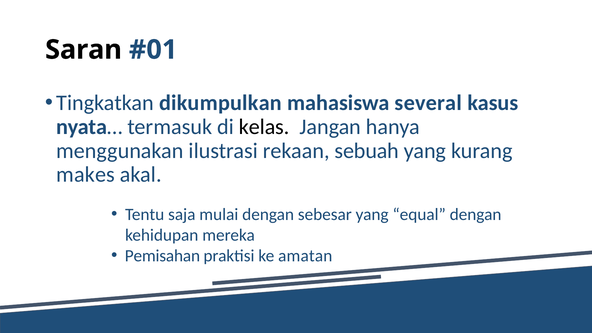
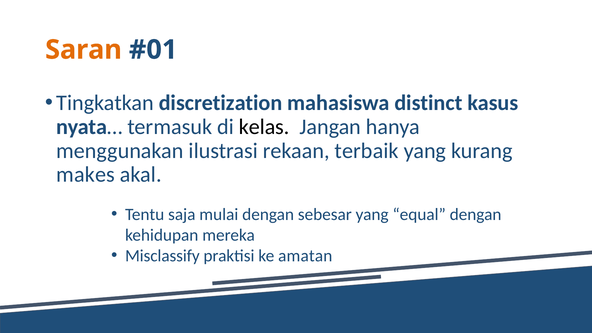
Saran colour: black -> orange
dikumpulkan: dikumpulkan -> discretization
several: several -> distinct
sebuah: sebuah -> terbaik
Pemisahan: Pemisahan -> Misclassify
